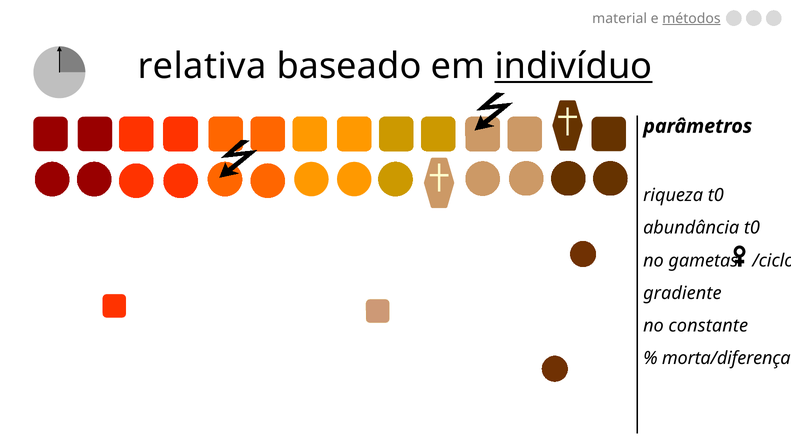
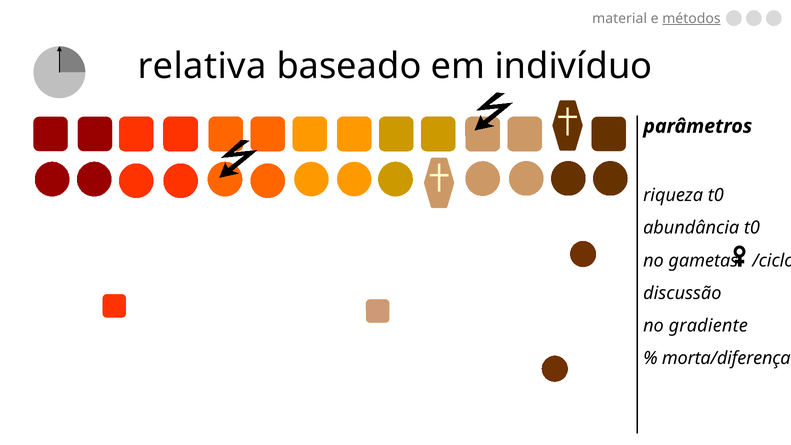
indivíduo underline: present -> none
gradiente: gradiente -> discussão
constante: constante -> gradiente
